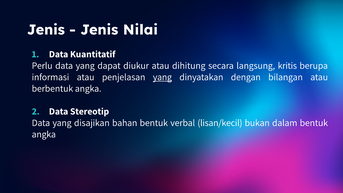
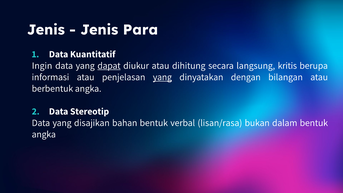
Nilai: Nilai -> Para
Perlu: Perlu -> Ingin
dapat underline: none -> present
lisan/kecil: lisan/kecil -> lisan/rasa
